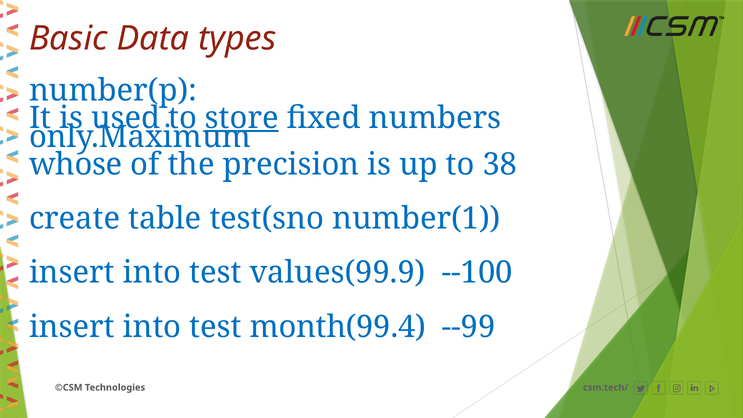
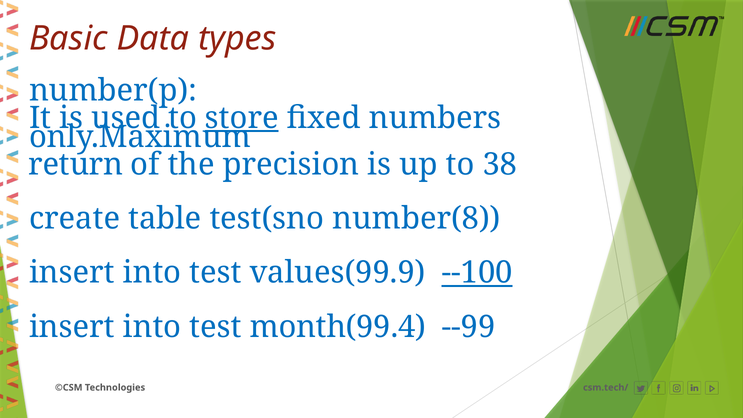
whose: whose -> return
number(1: number(1 -> number(8
--100 underline: none -> present
